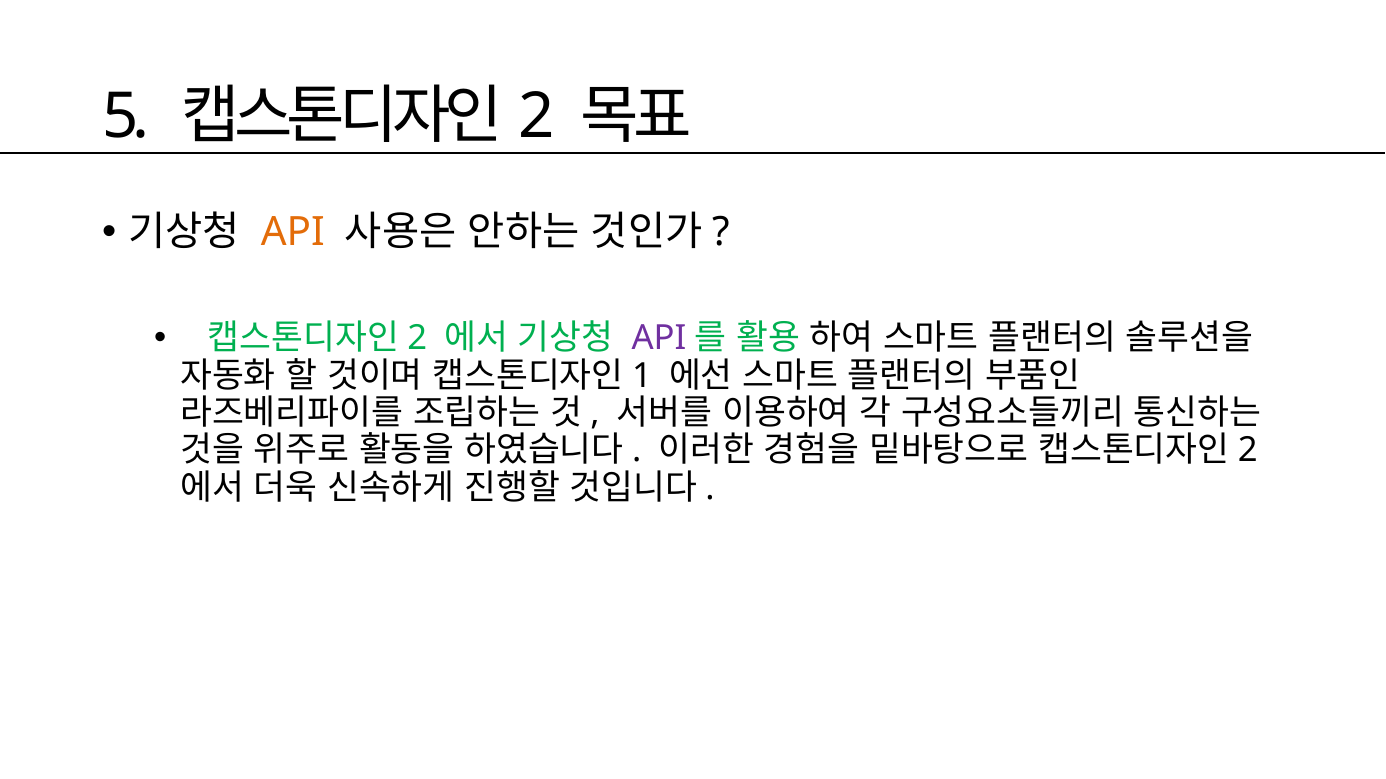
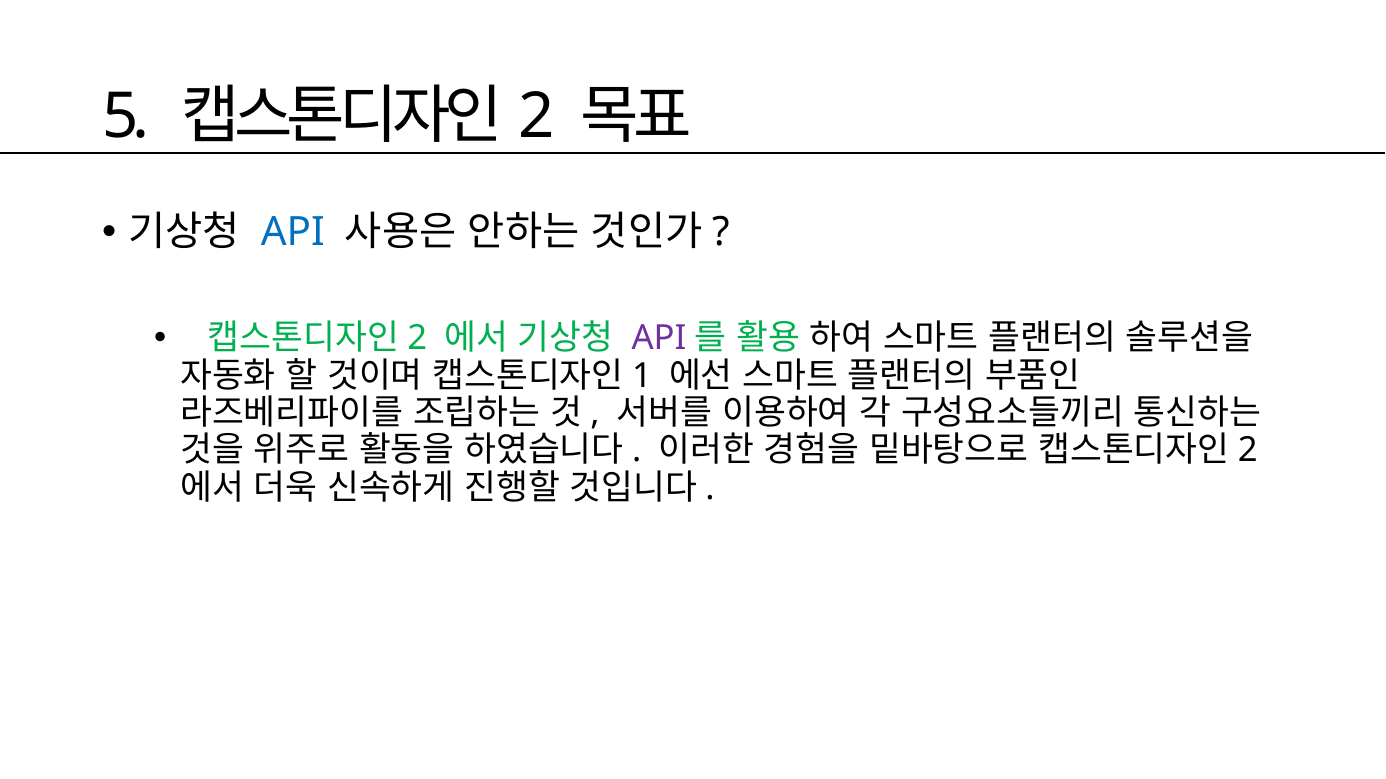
API at (293, 233) colour: orange -> blue
